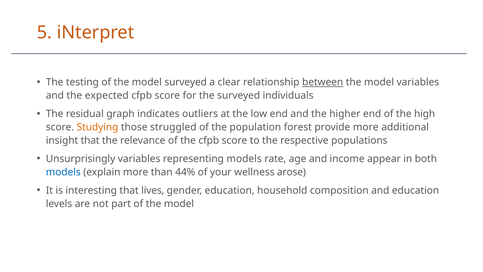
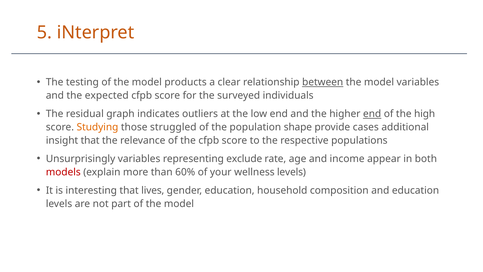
model surveyed: surveyed -> products
end at (372, 114) underline: none -> present
forest: forest -> shape
provide more: more -> cases
representing models: models -> exclude
models at (63, 172) colour: blue -> red
44%: 44% -> 60%
wellness arose: arose -> levels
